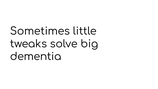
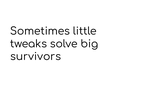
dementia: dementia -> survivors
